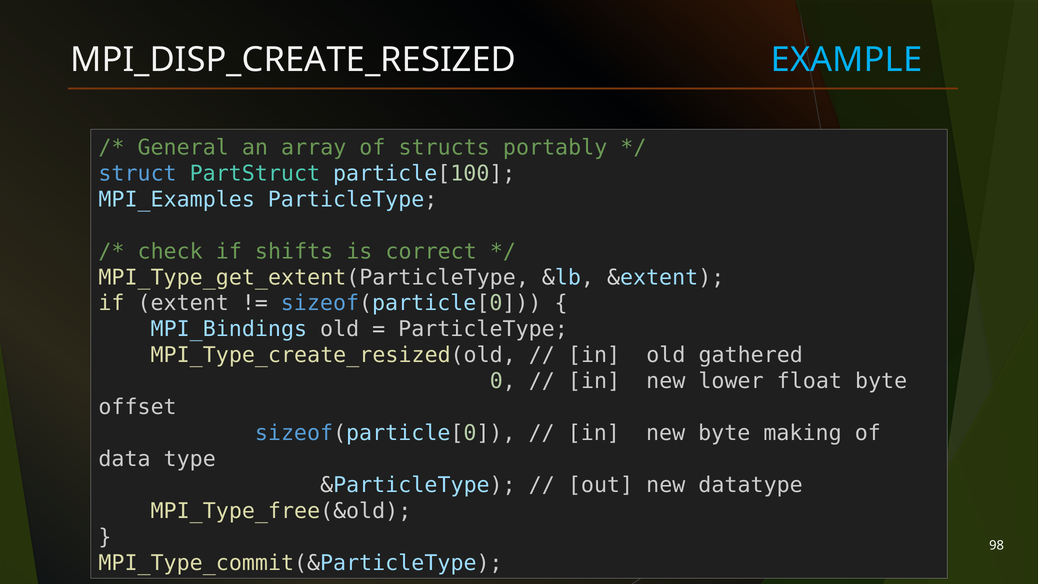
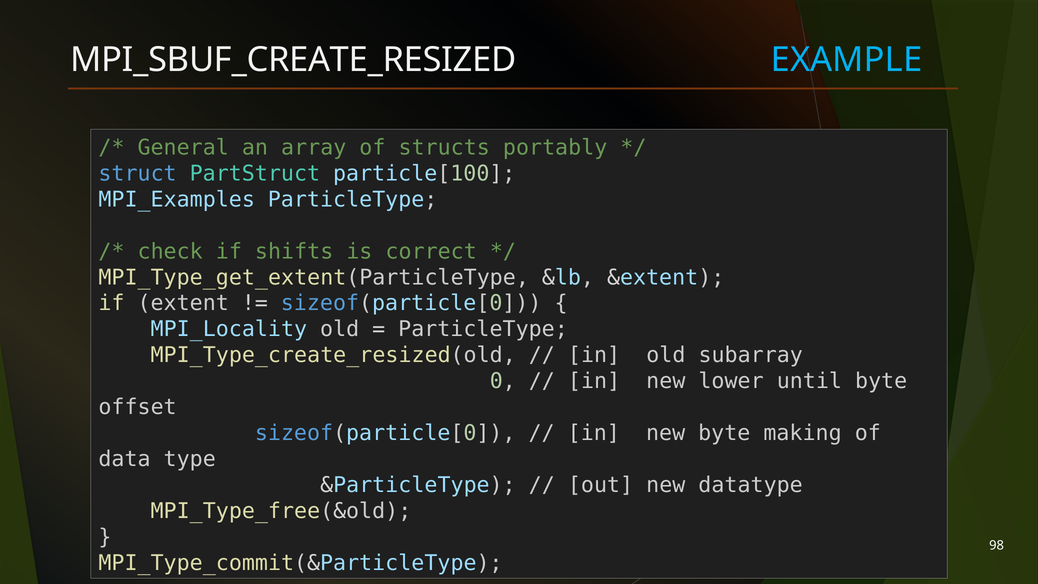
MPI_DISP_CREATE_RESIZED: MPI_DISP_CREATE_RESIZED -> MPI_SBUF_CREATE_RESIZED
MPI_Bindings: MPI_Bindings -> MPI_Locality
gathered: gathered -> subarray
float: float -> until
